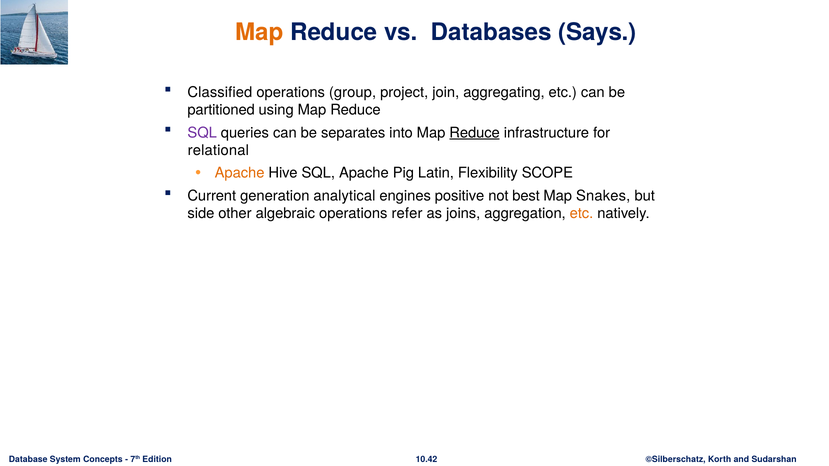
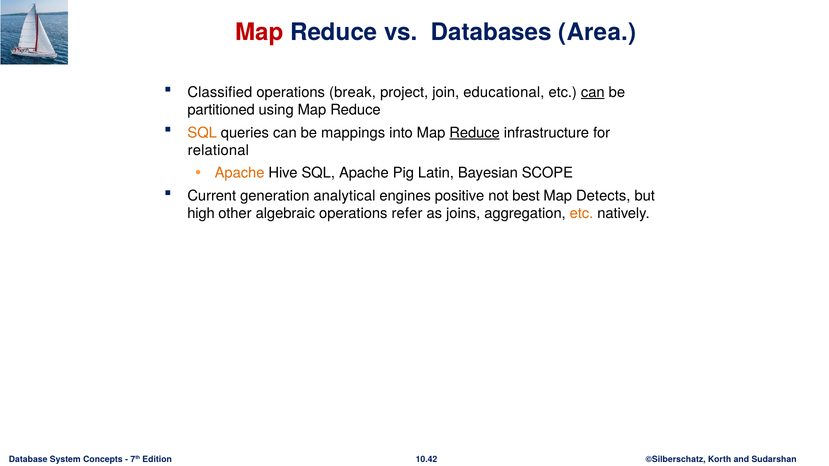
Map at (259, 32) colour: orange -> red
Says: Says -> Area
group: group -> break
aggregating: aggregating -> educational
can at (593, 92) underline: none -> present
SQL at (202, 133) colour: purple -> orange
separates: separates -> mappings
Flexibility: Flexibility -> Bayesian
Snakes: Snakes -> Detects
side: side -> high
